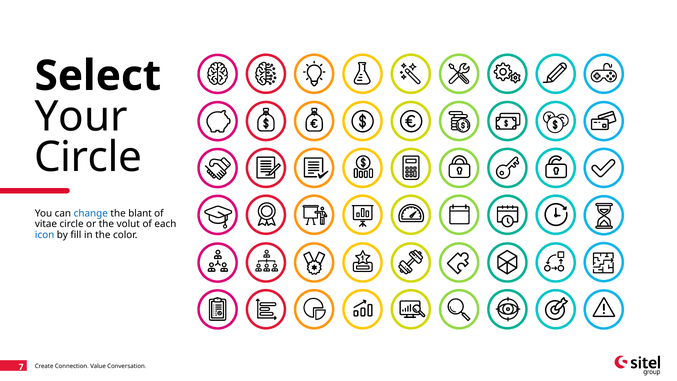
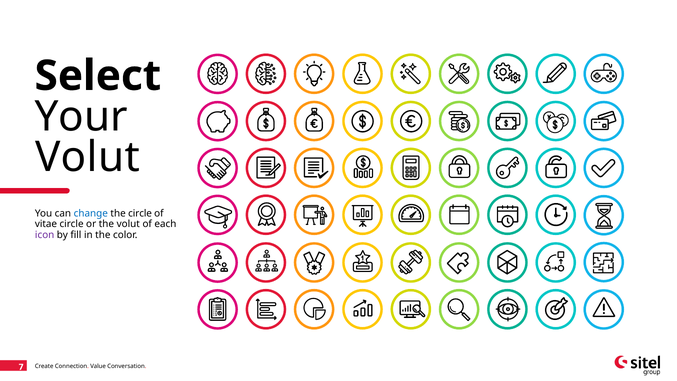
Circle at (88, 157): Circle -> Volut
the blant: blant -> circle
icon colour: blue -> purple
